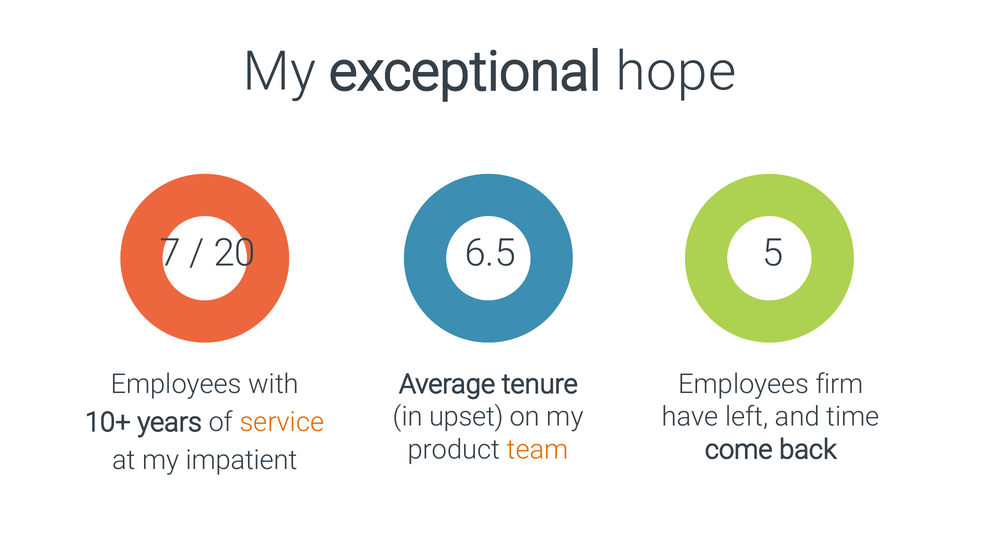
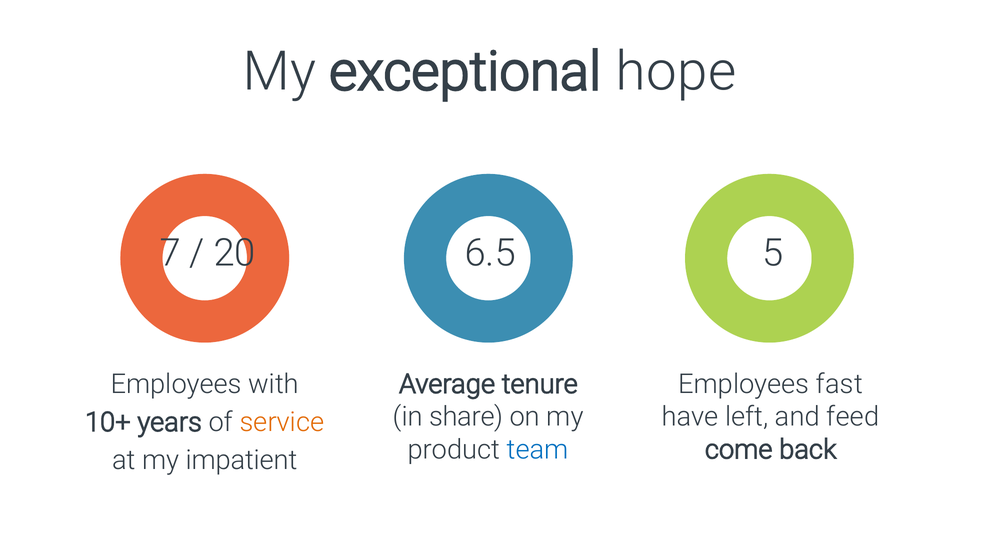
firm: firm -> fast
upset: upset -> share
time: time -> feed
team colour: orange -> blue
